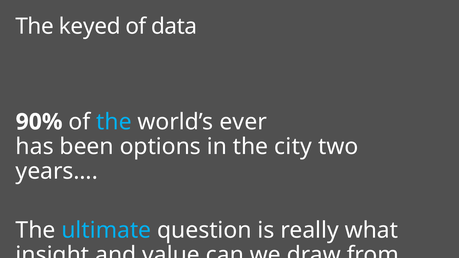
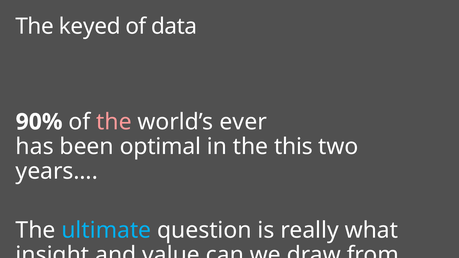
the at (114, 122) colour: light blue -> pink
options: options -> optimal
city: city -> this
